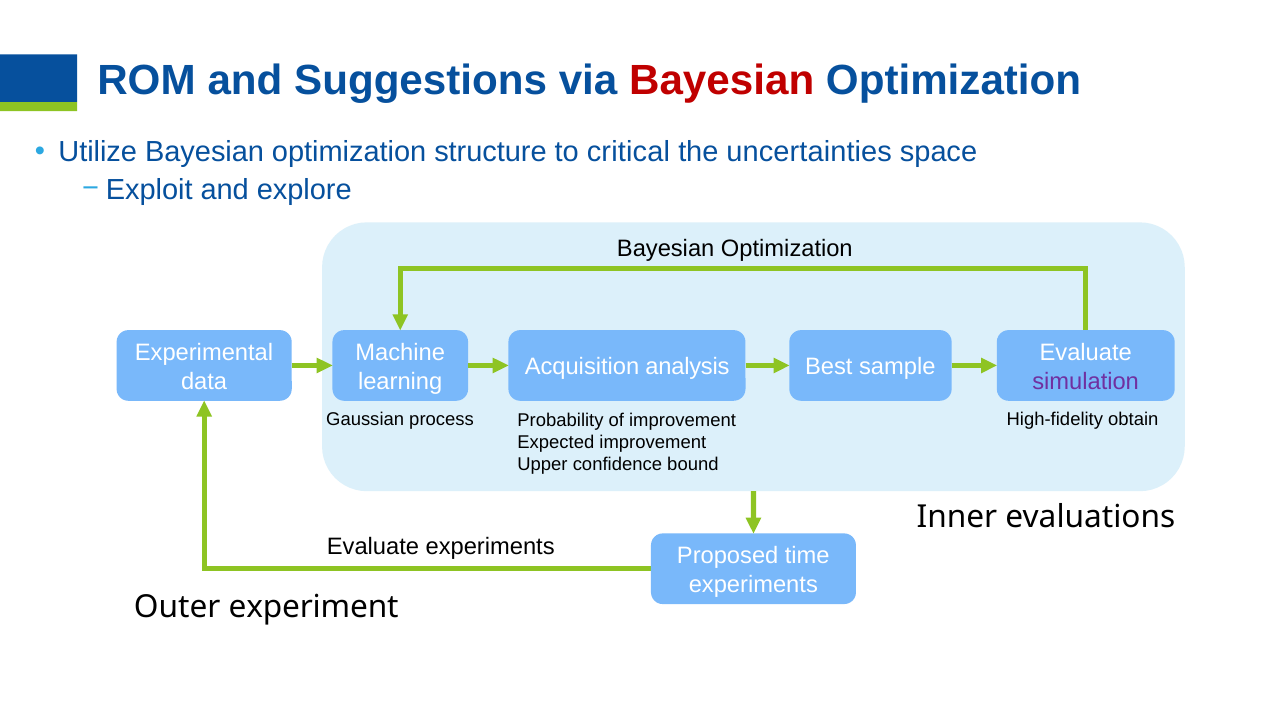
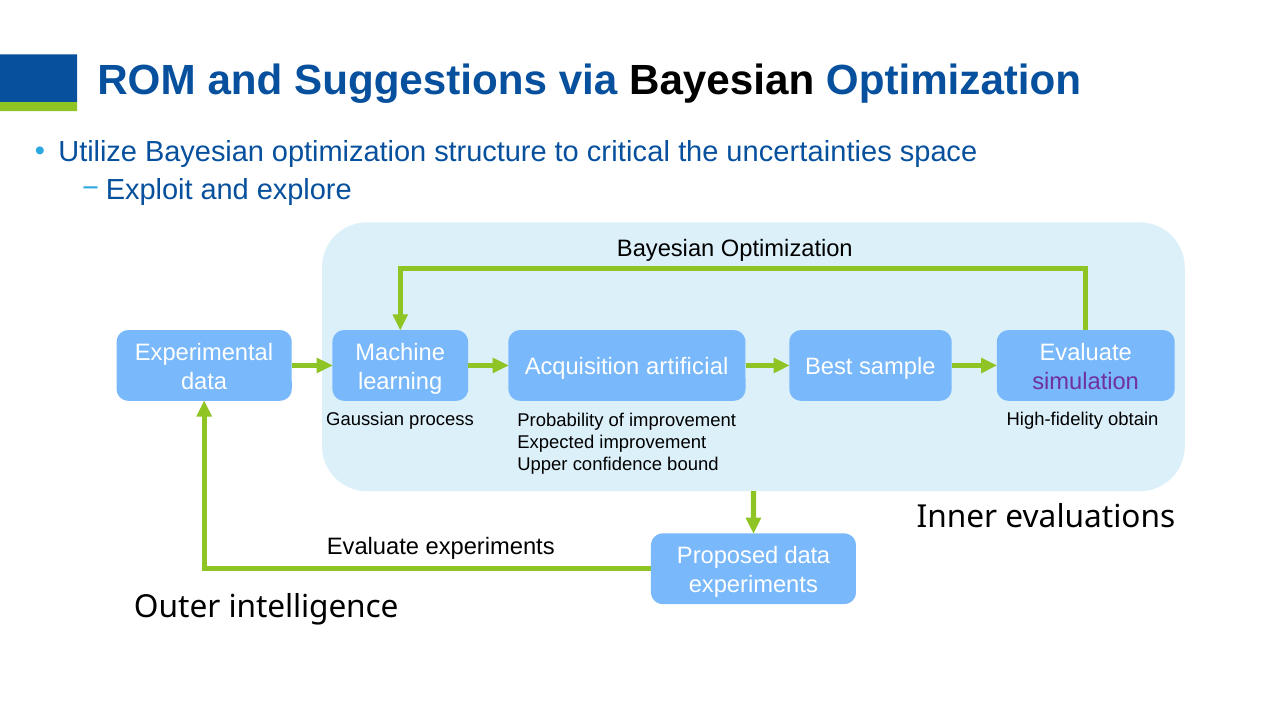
Bayesian at (722, 81) colour: red -> black
analysis: analysis -> artificial
Proposed time: time -> data
experiment: experiment -> intelligence
